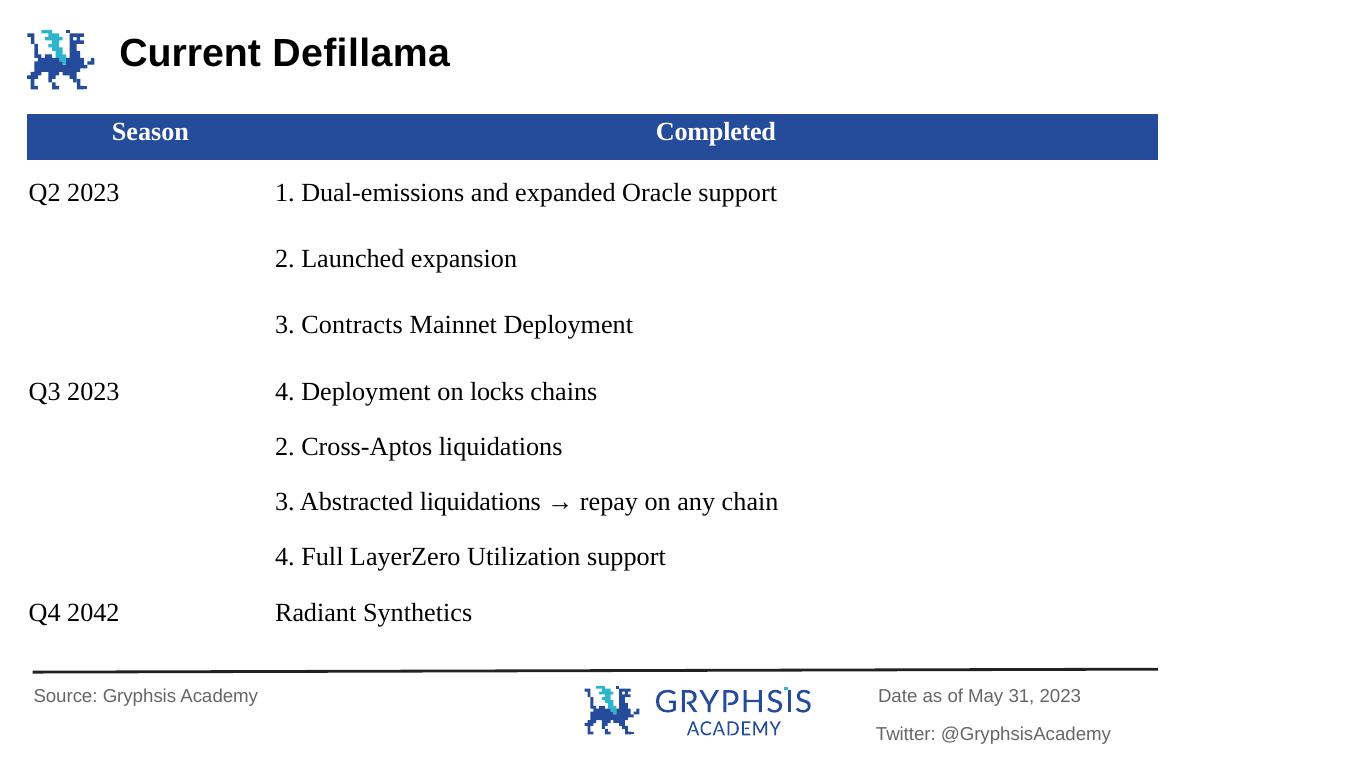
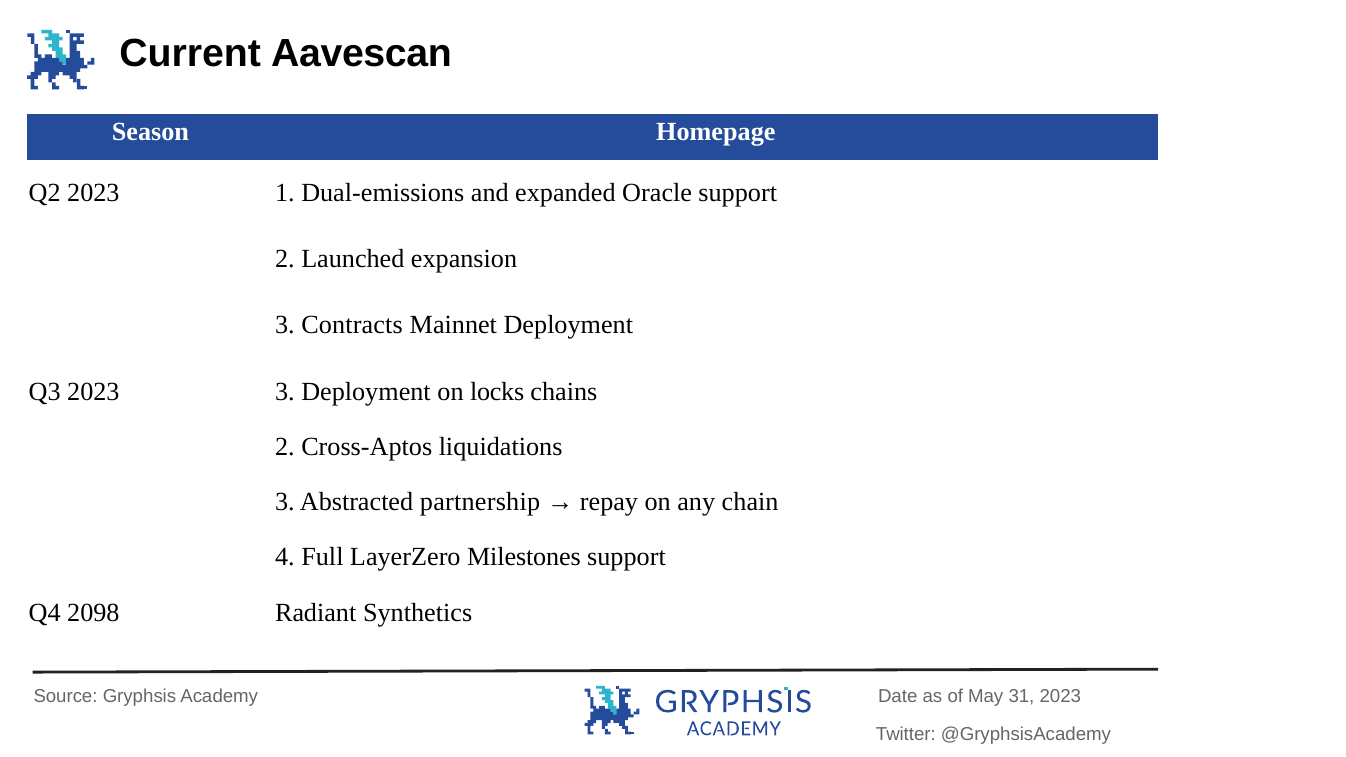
Defillama: Defillama -> Aavescan
Completed: Completed -> Homepage
2023 4: 4 -> 3
Abstracted liquidations: liquidations -> partnership
Utilization: Utilization -> Milestones
2042: 2042 -> 2098
